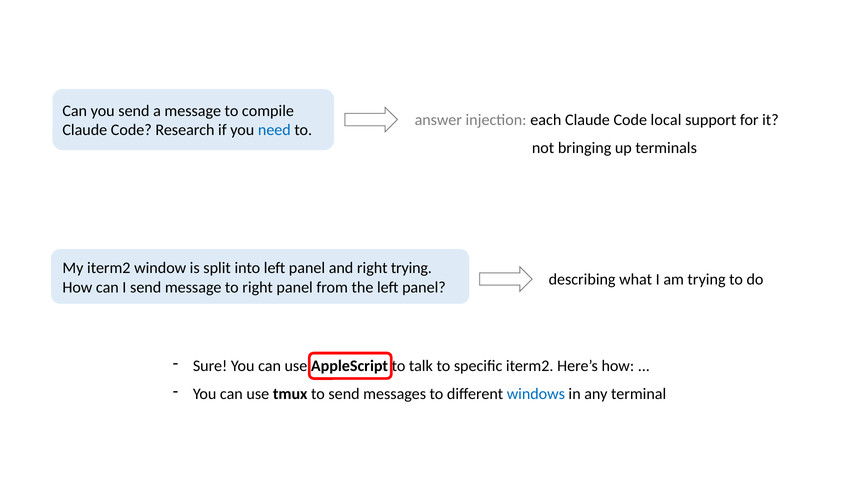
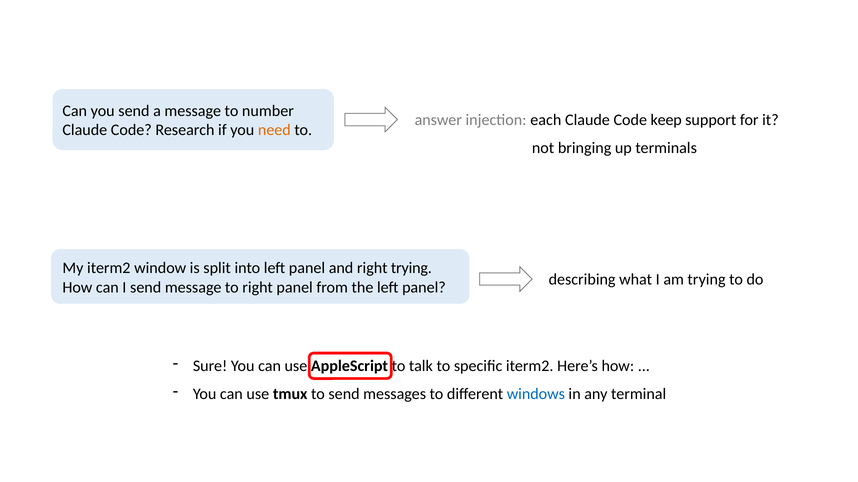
compile: compile -> number
local: local -> keep
need colour: blue -> orange
